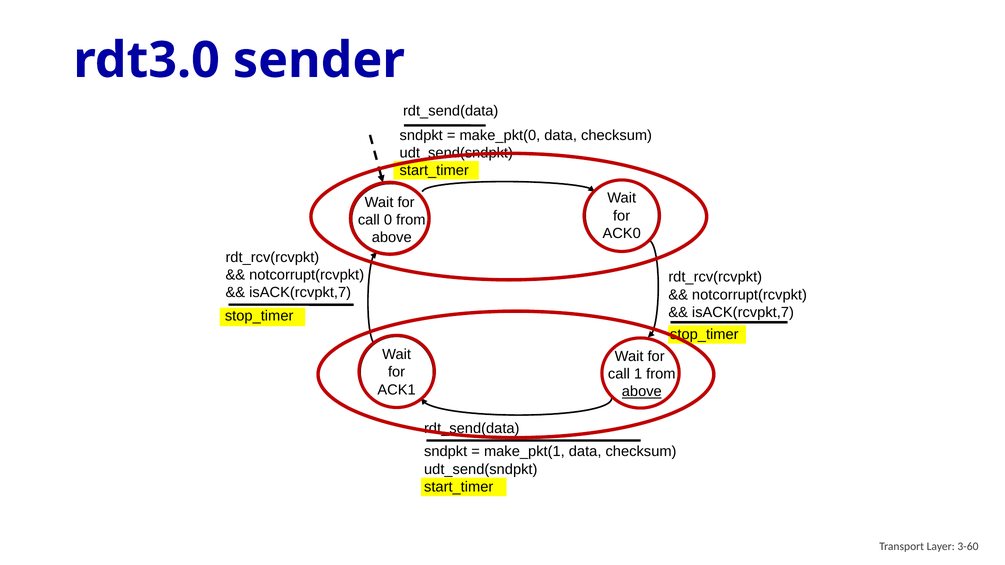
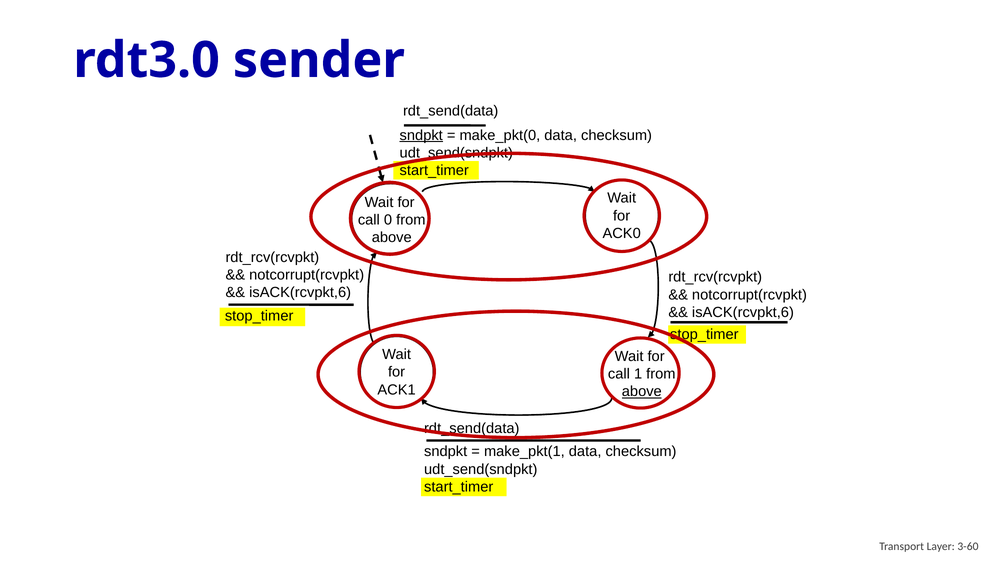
sndpkt at (421, 135) underline: none -> present
isACK(rcvpkt,7 at (300, 293): isACK(rcvpkt,7 -> isACK(rcvpkt,6
isACK(rcvpkt,7 at (743, 312): isACK(rcvpkt,7 -> isACK(rcvpkt,6
